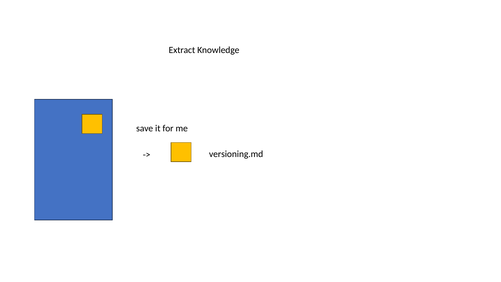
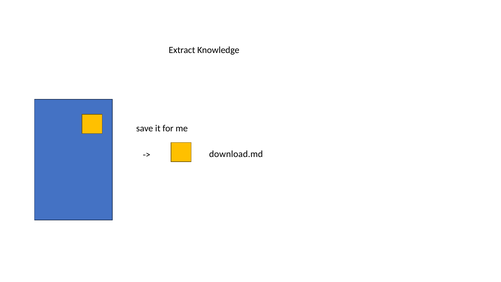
versioning.md: versioning.md -> download.md
